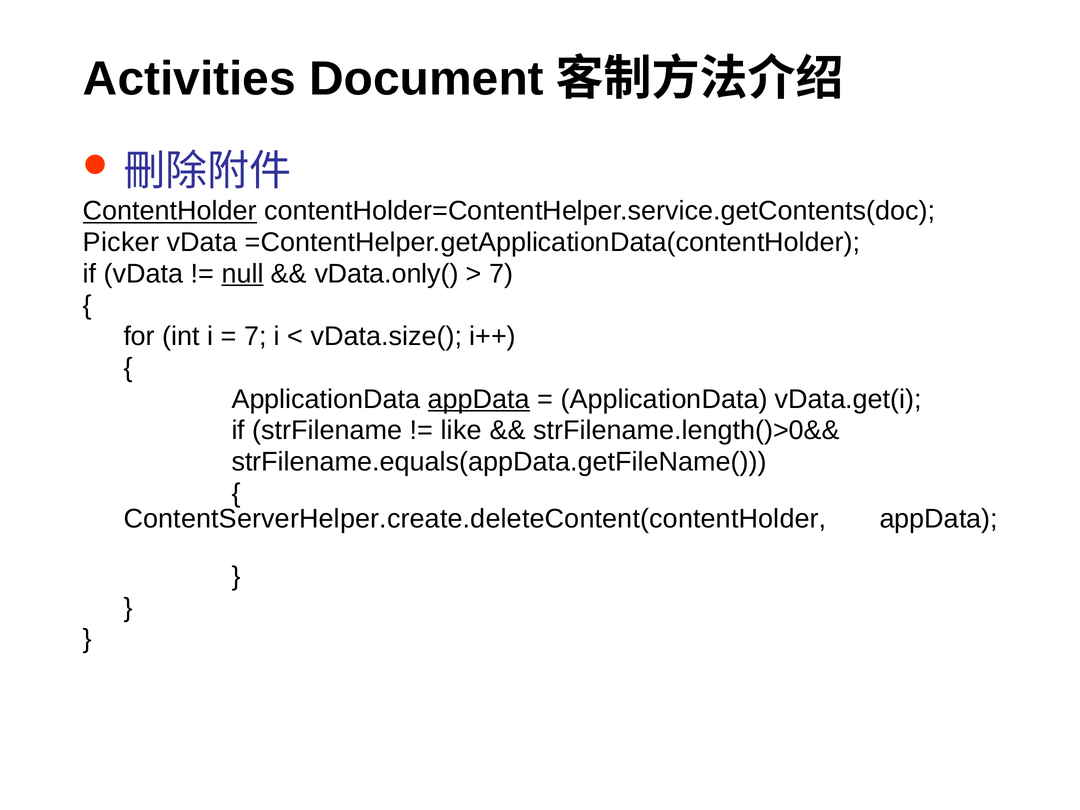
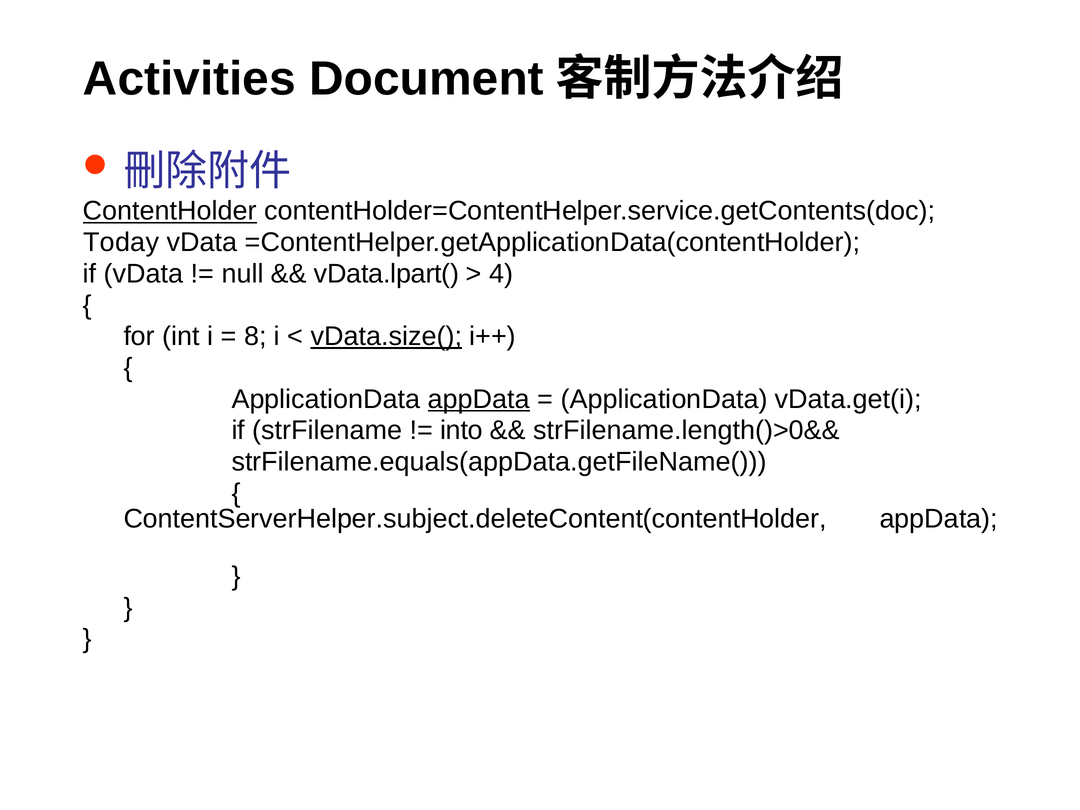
Picker: Picker -> Today
null underline: present -> none
vData.only(: vData.only( -> vData.lpart(
7 at (501, 274): 7 -> 4
7 at (255, 336): 7 -> 8
vData.size( underline: none -> present
like: like -> into
ContentServerHelper.create.deleteContent(contentHolder: ContentServerHelper.create.deleteContent(contentHolder -> ContentServerHelper.subject.deleteContent(contentHolder
